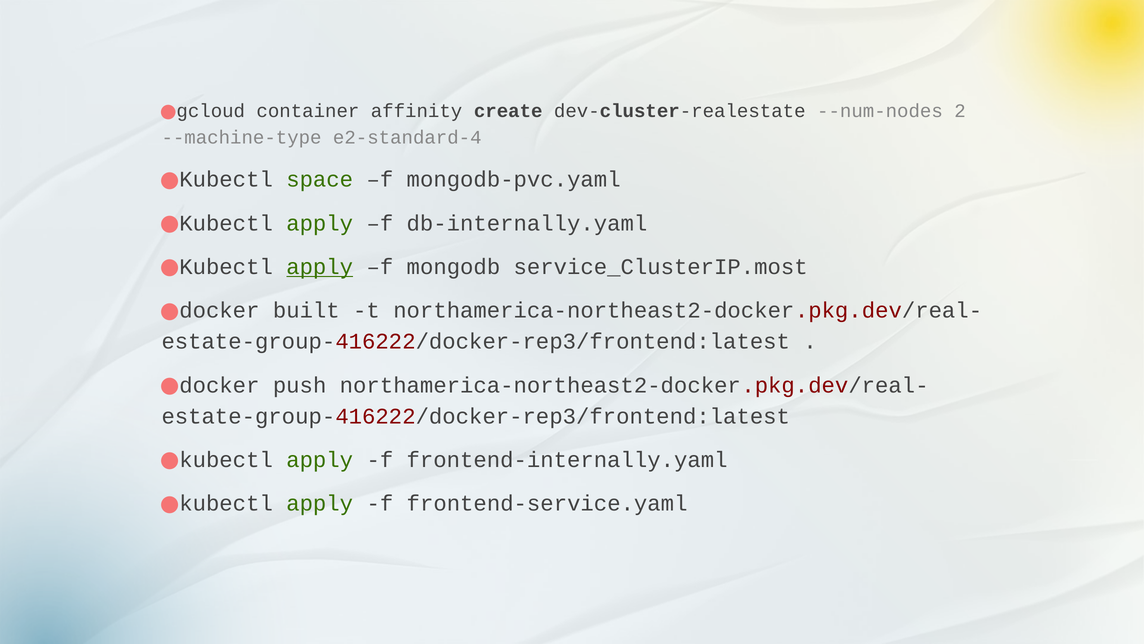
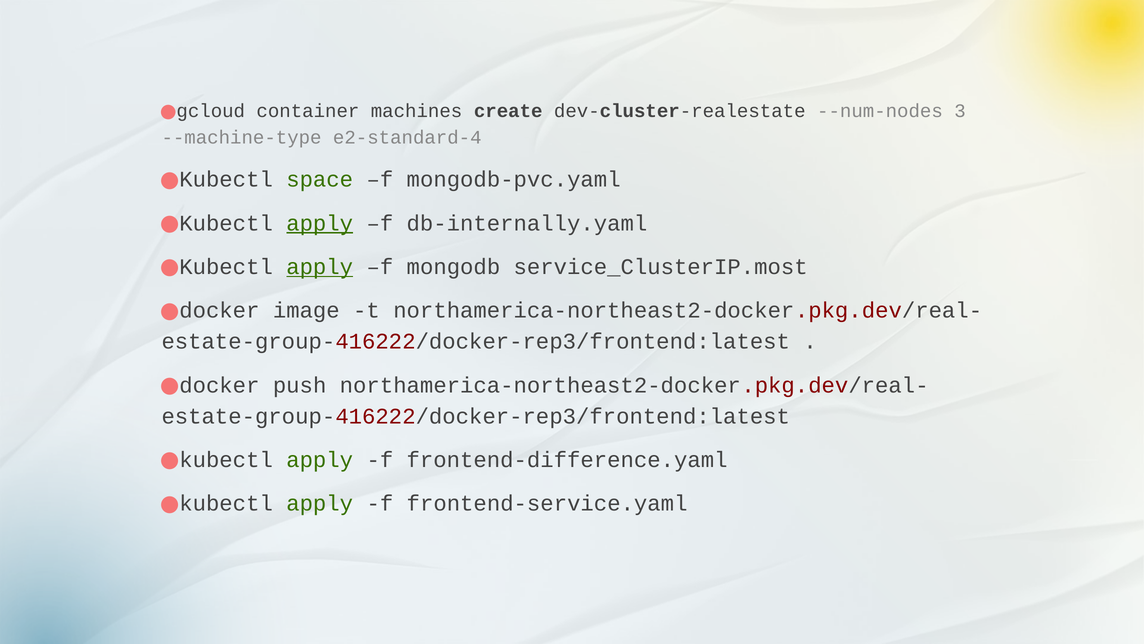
affinity: affinity -> machines
2: 2 -> 3
apply at (320, 223) underline: none -> present
built: built -> image
frontend-internally.yaml: frontend-internally.yaml -> frontend-difference.yaml
